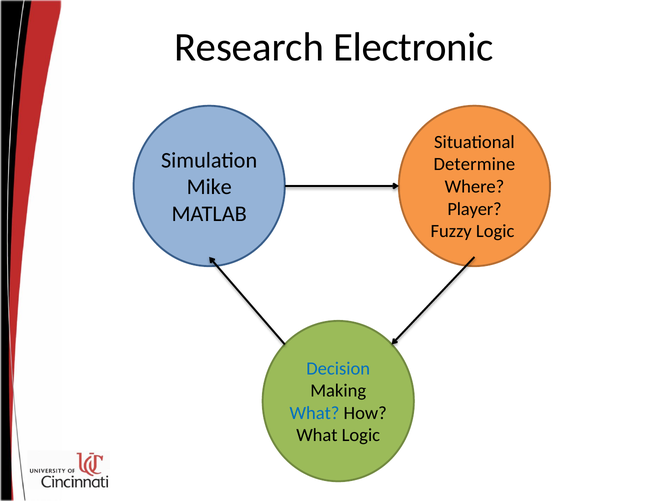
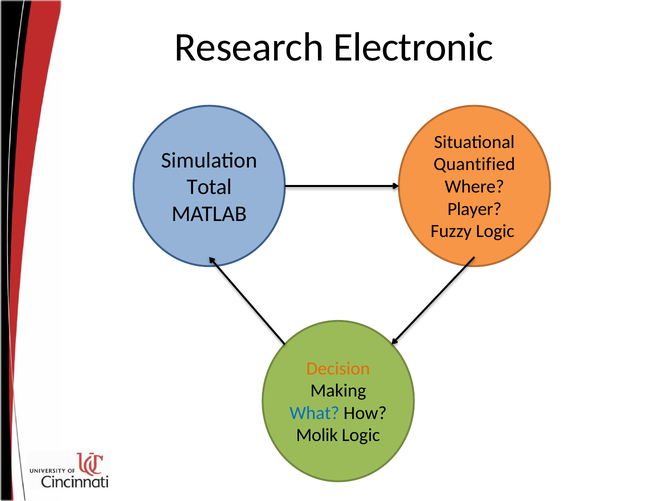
Determine: Determine -> Quantified
Mike: Mike -> Total
Decision colour: blue -> orange
What at (317, 435): What -> Molik
